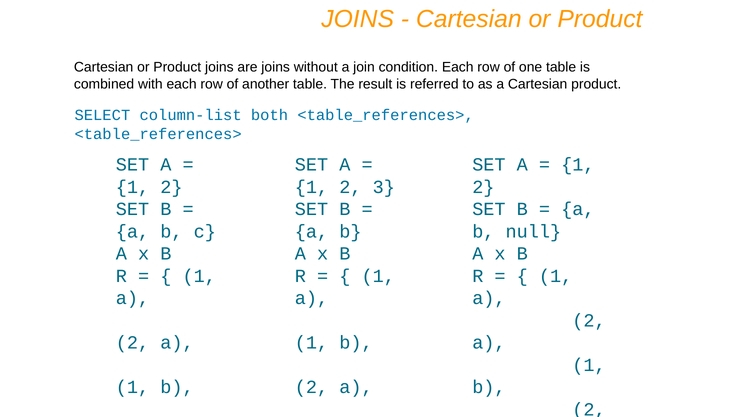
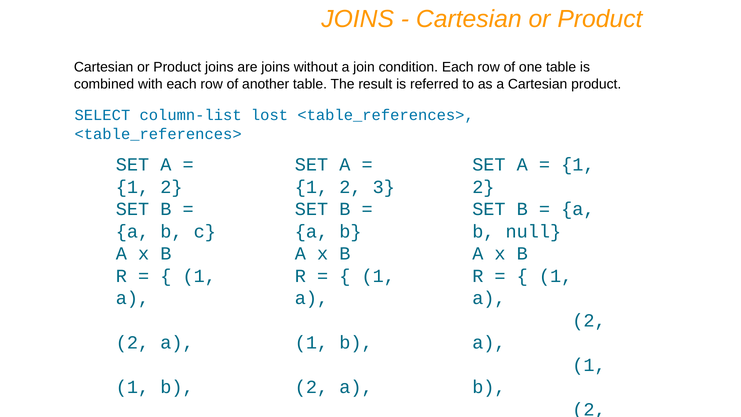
both: both -> lost
